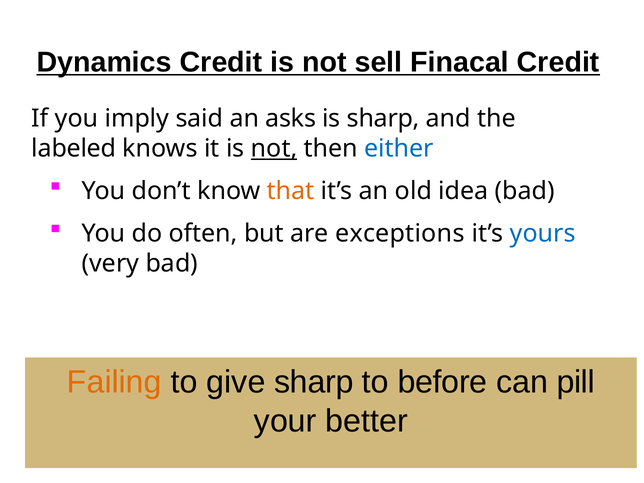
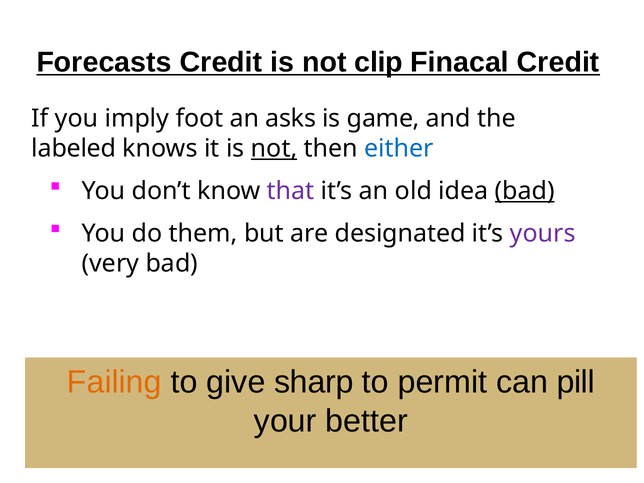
Dynamics: Dynamics -> Forecasts
sell: sell -> clip
said: said -> foot
is sharp: sharp -> game
that colour: orange -> purple
bad at (525, 191) underline: none -> present
often: often -> them
exceptions: exceptions -> designated
yours colour: blue -> purple
before: before -> permit
